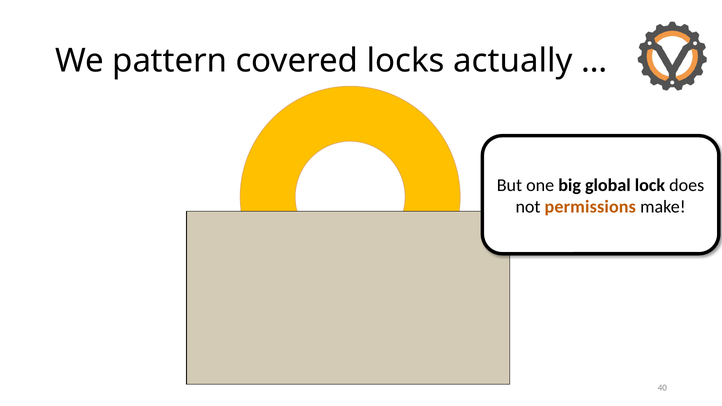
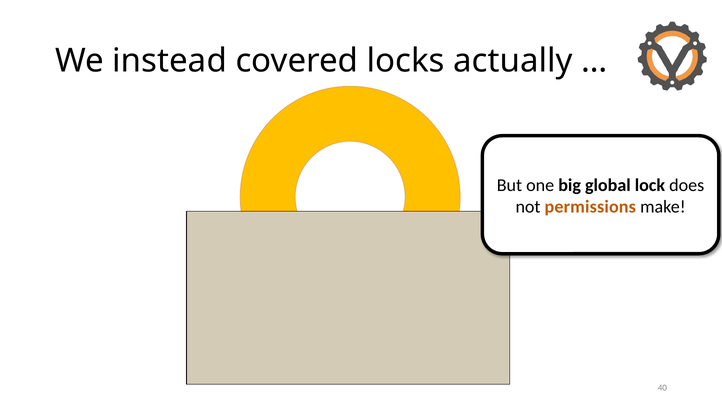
pattern: pattern -> instead
